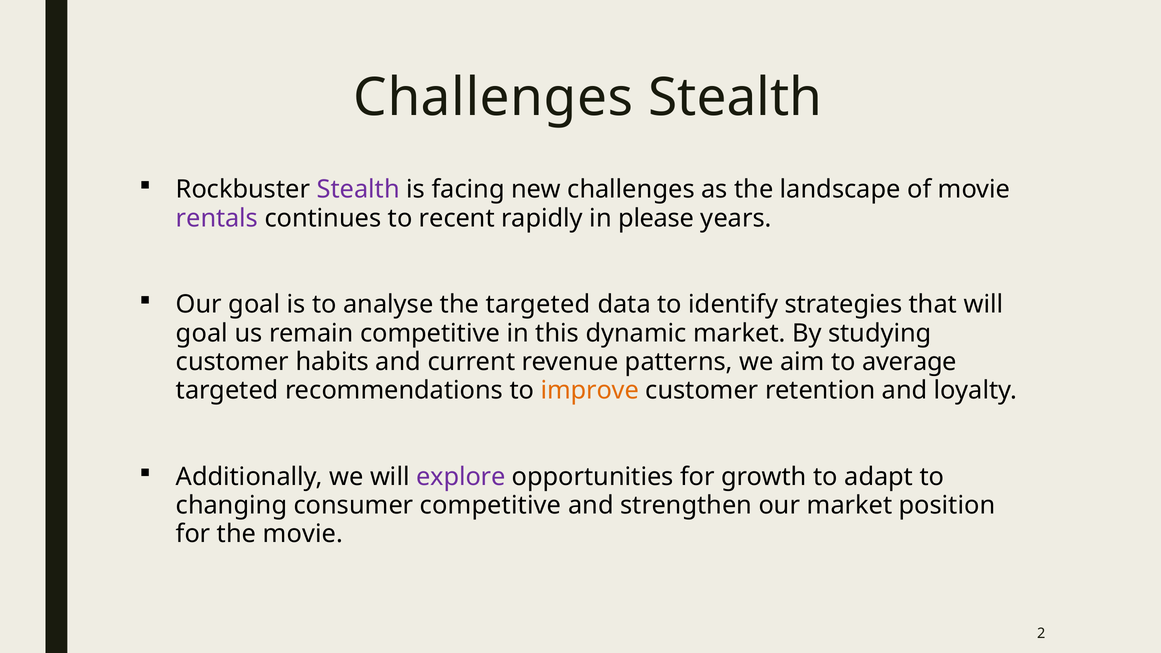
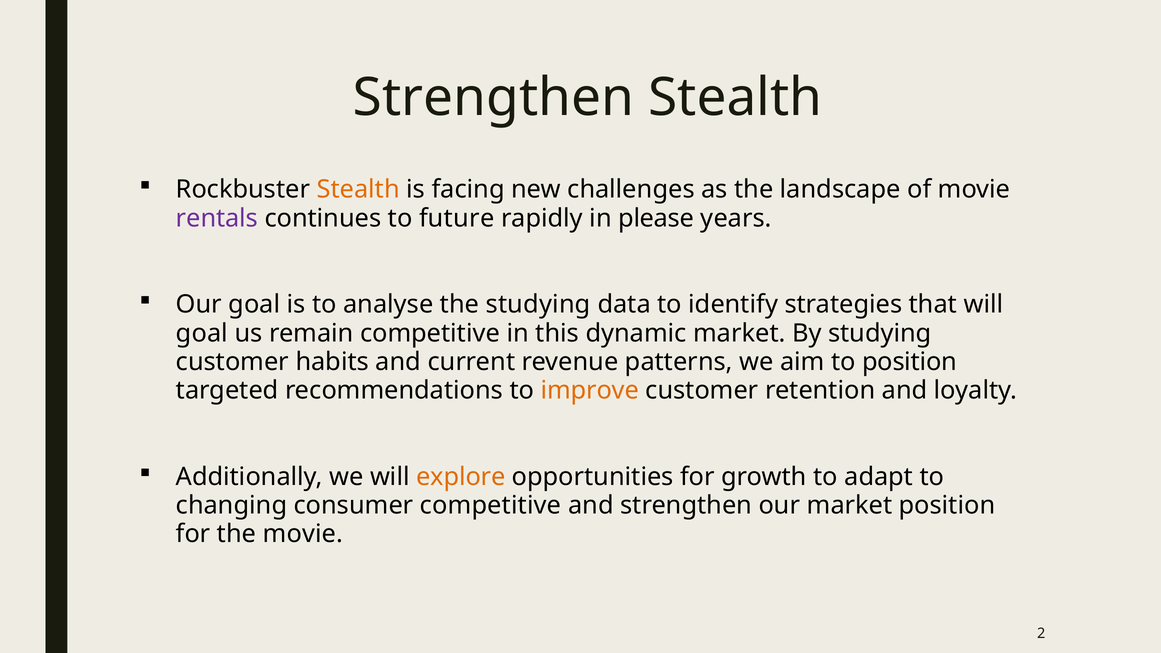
Challenges at (493, 98): Challenges -> Strengthen
Stealth at (358, 189) colour: purple -> orange
recent: recent -> future
the targeted: targeted -> studying
to average: average -> position
explore colour: purple -> orange
